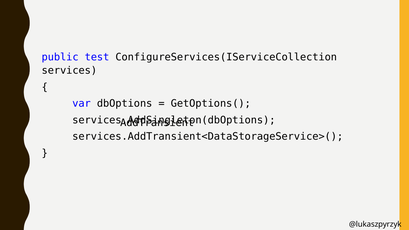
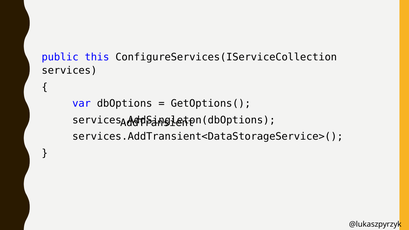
test: test -> this
